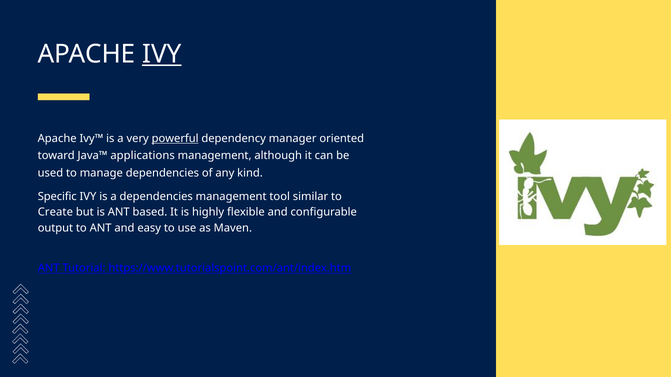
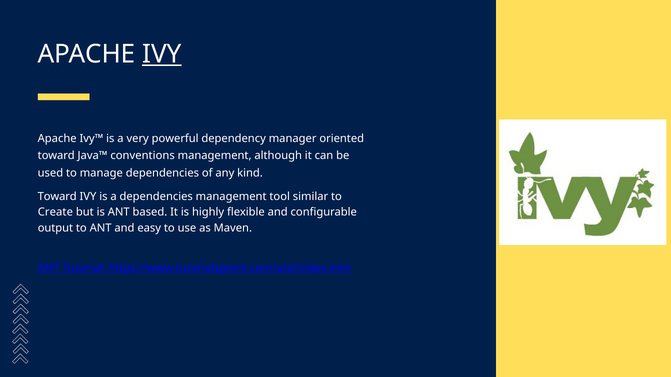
powerful underline: present -> none
applications: applications -> conventions
Specific at (57, 197): Specific -> Toward
